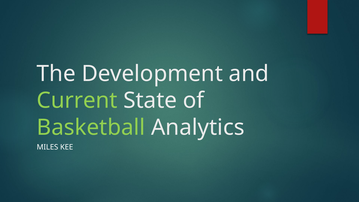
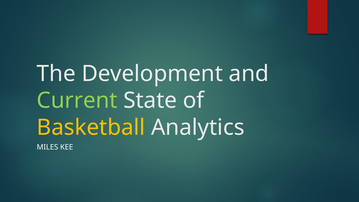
Basketball colour: light green -> yellow
